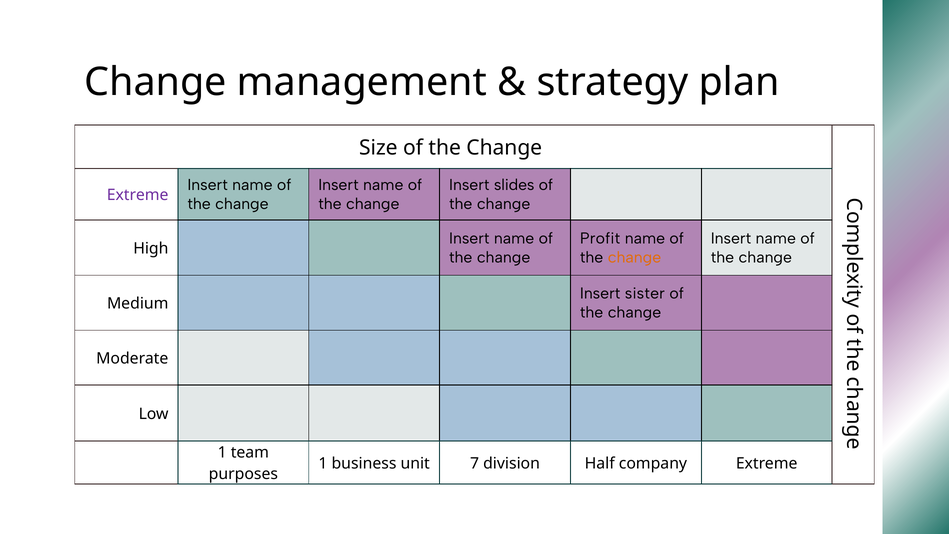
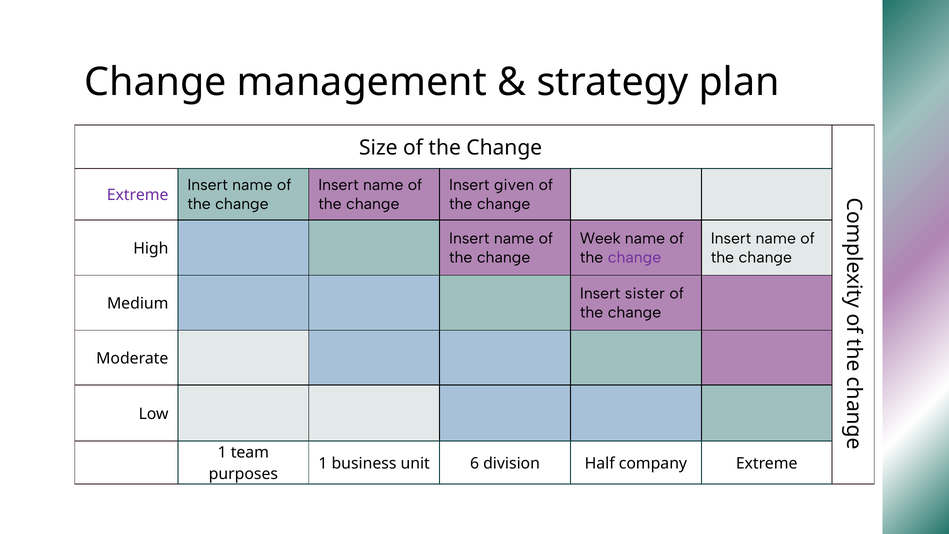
slides: slides -> given
Profit: Profit -> Week
change at (634, 257) colour: orange -> purple
7: 7 -> 6
